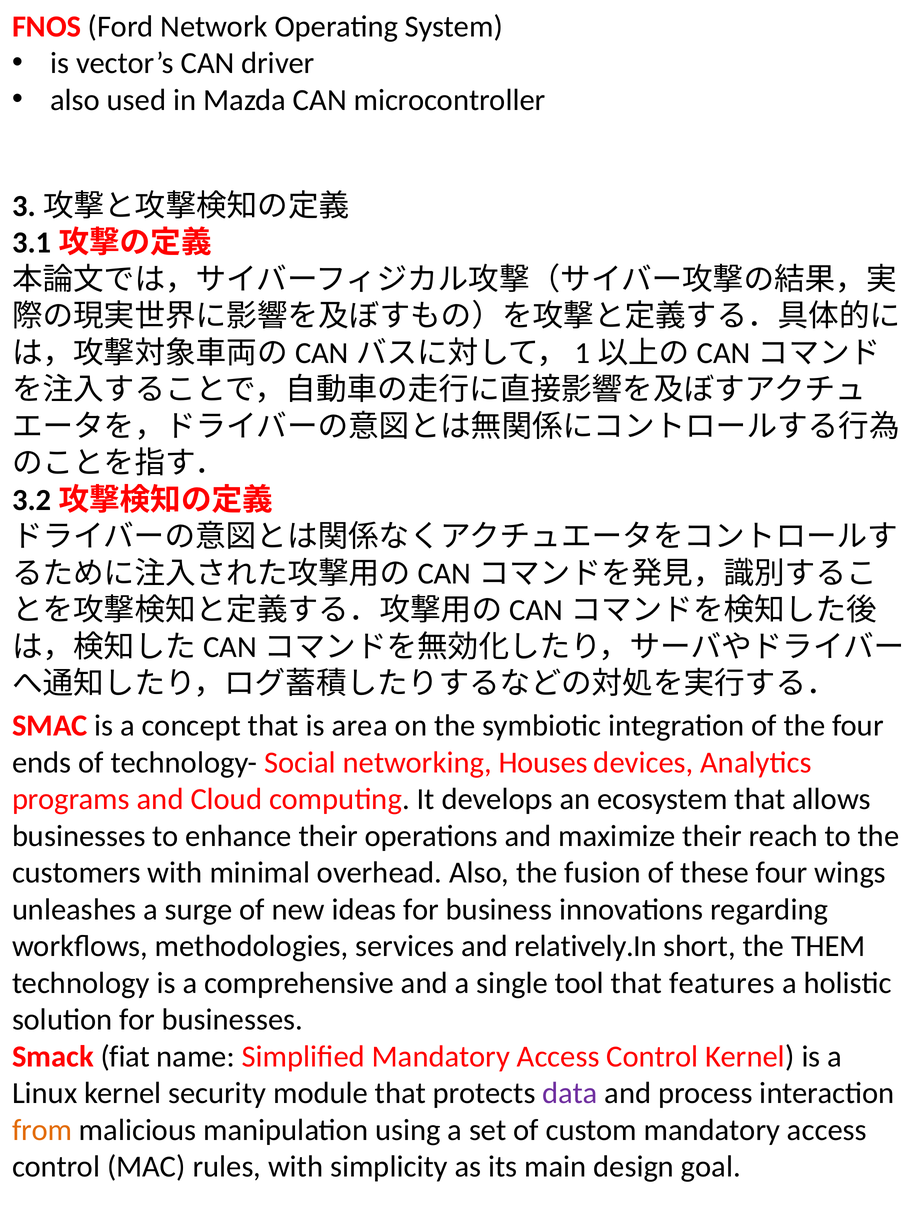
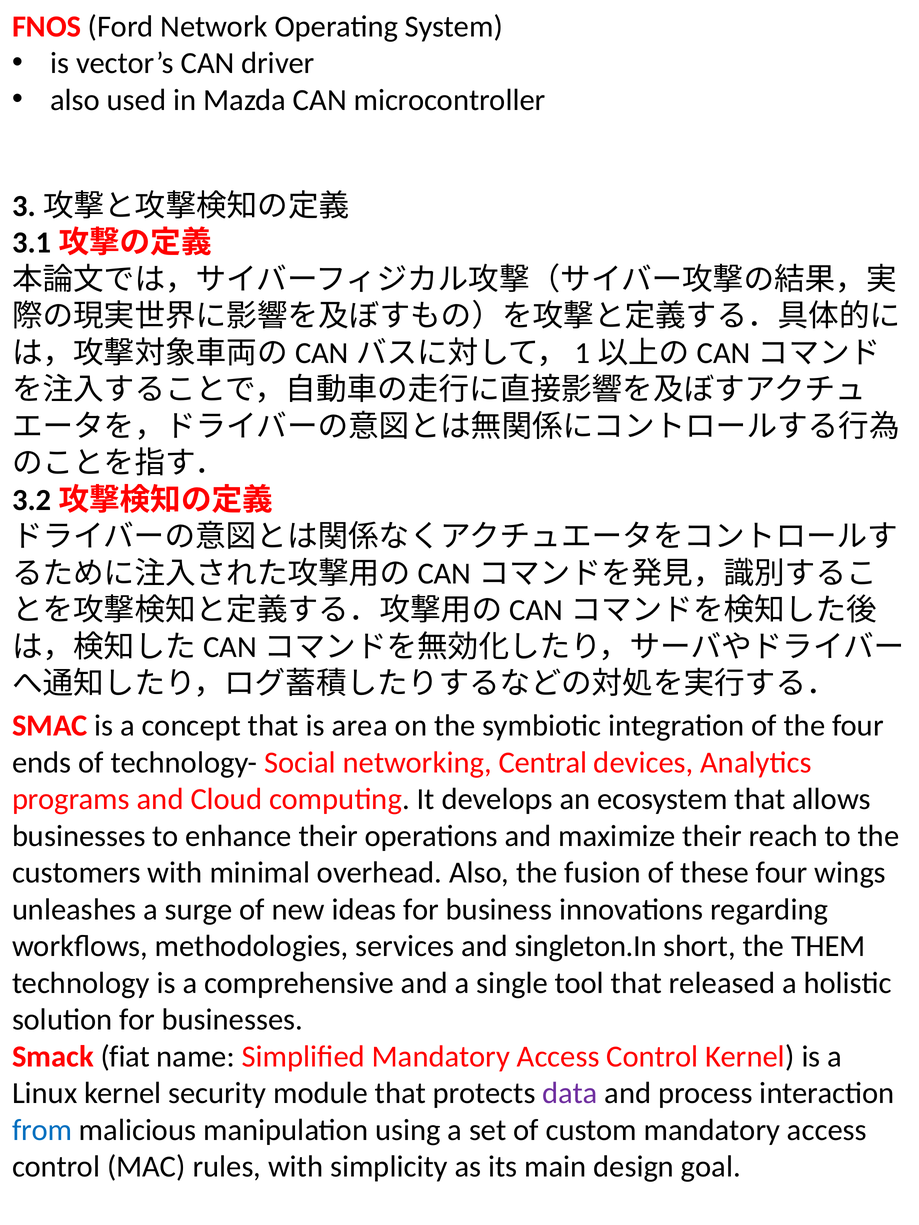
Houses: Houses -> Central
relatively.In: relatively.In -> singleton.In
features: features -> released
from colour: orange -> blue
